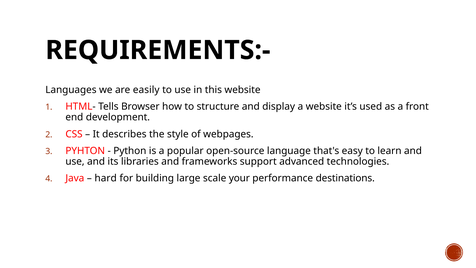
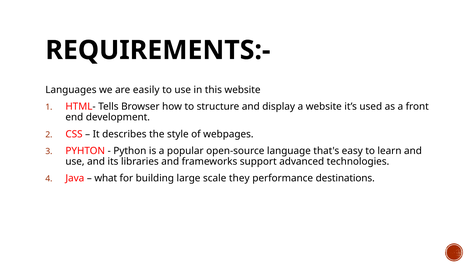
hard: hard -> what
your: your -> they
